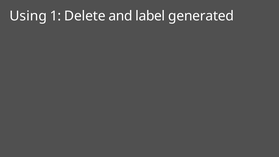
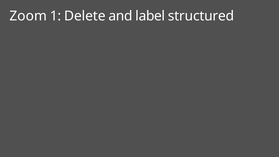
Using: Using -> Zoom
generated: generated -> structured
